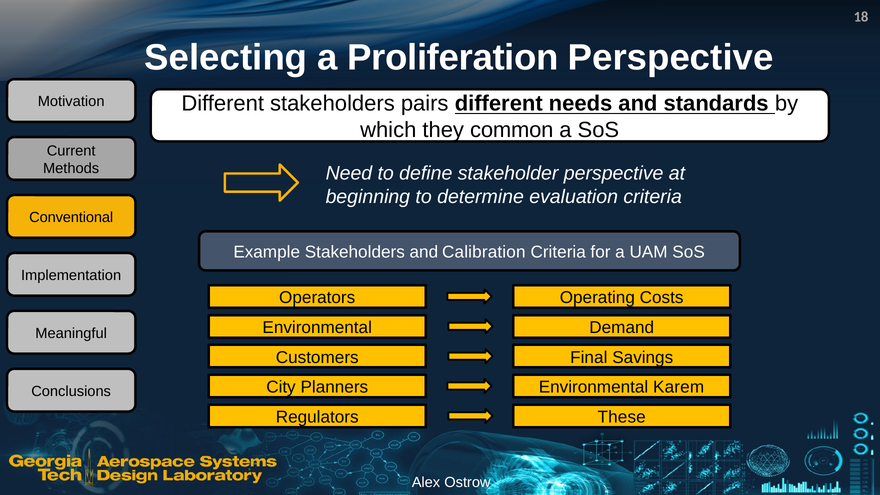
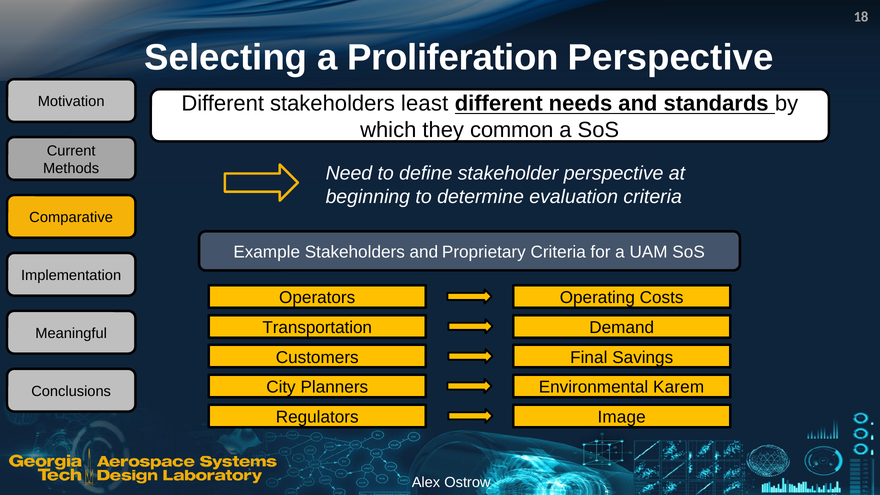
pairs: pairs -> least
Conventional: Conventional -> Comparative
Calibration: Calibration -> Proprietary
Environmental at (317, 328): Environmental -> Transportation
These: These -> Image
